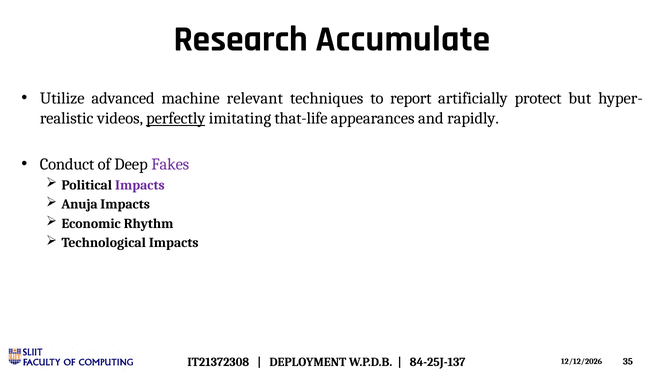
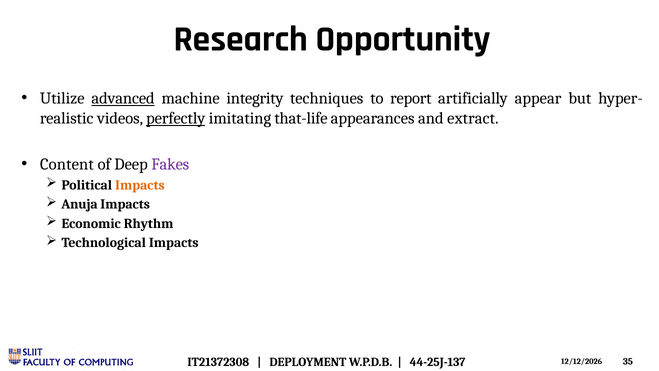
Accumulate: Accumulate -> Opportunity
advanced underline: none -> present
relevant: relevant -> integrity
protect: protect -> appear
rapidly: rapidly -> extract
Conduct: Conduct -> Content
Impacts at (140, 185) colour: purple -> orange
84-25J-137: 84-25J-137 -> 44-25J-137
